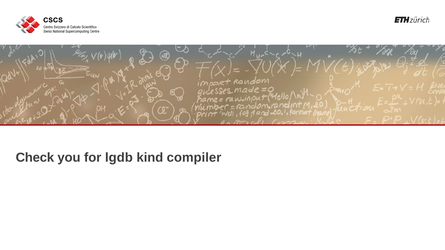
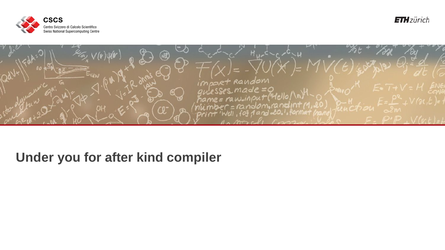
Check: Check -> Under
lgdb: lgdb -> after
